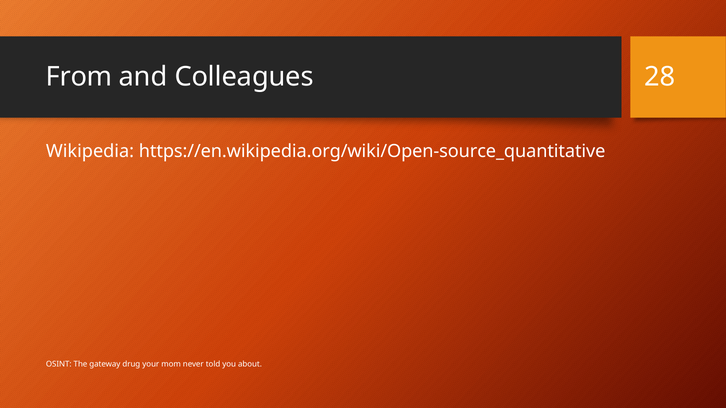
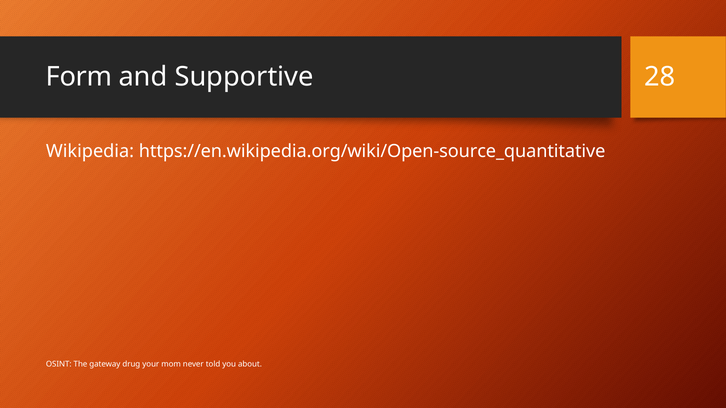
From: From -> Form
Colleagues: Colleagues -> Supportive
